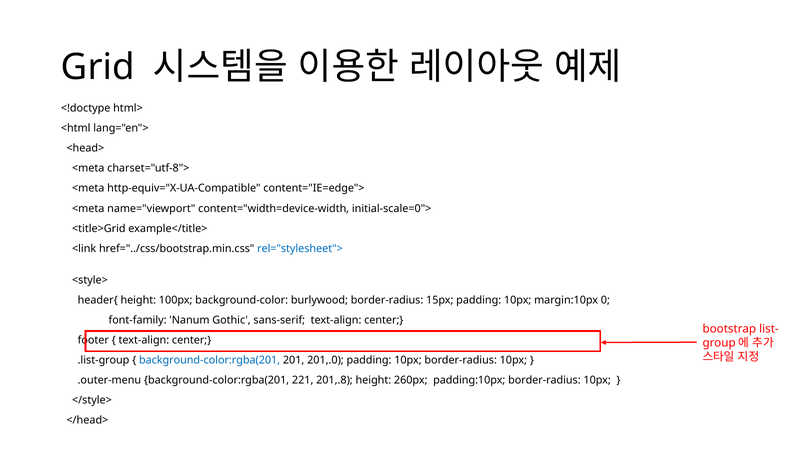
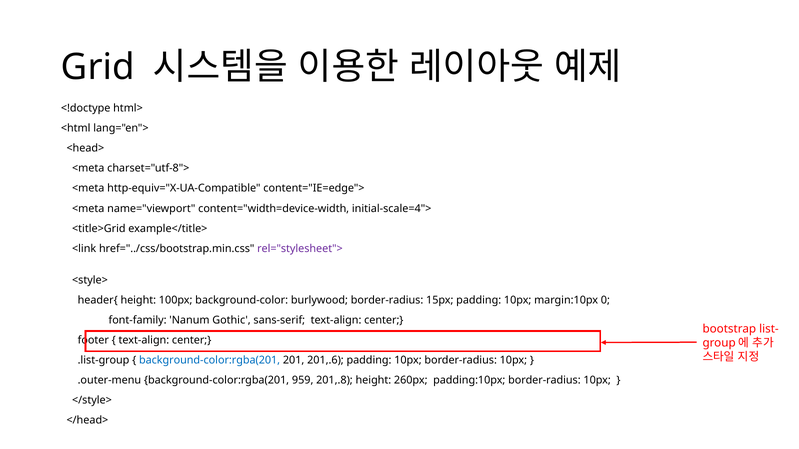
initial-scale=0">: initial-scale=0"> -> initial-scale=4">
rel="stylesheet"> colour: blue -> purple
201,.0: 201,.0 -> 201,.6
221: 221 -> 959
